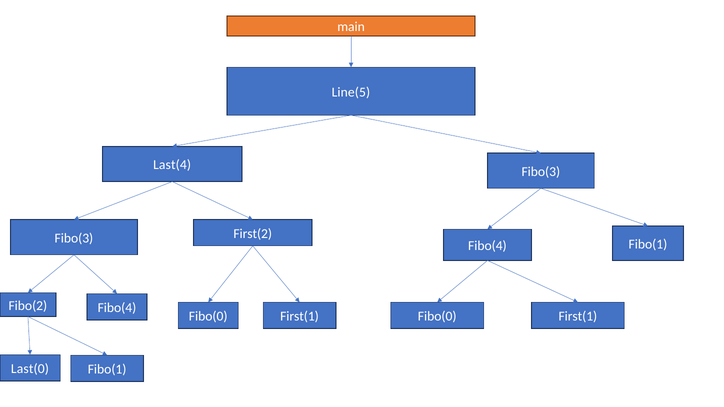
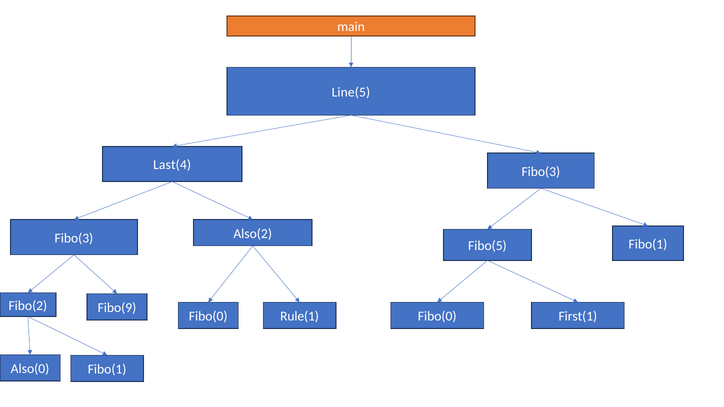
First(2: First(2 -> Also(2
Fibo(4 at (487, 246): Fibo(4 -> Fibo(5
Fibo(4 at (117, 308): Fibo(4 -> Fibo(9
First(1 at (299, 317): First(1 -> Rule(1
Last(0: Last(0 -> Also(0
